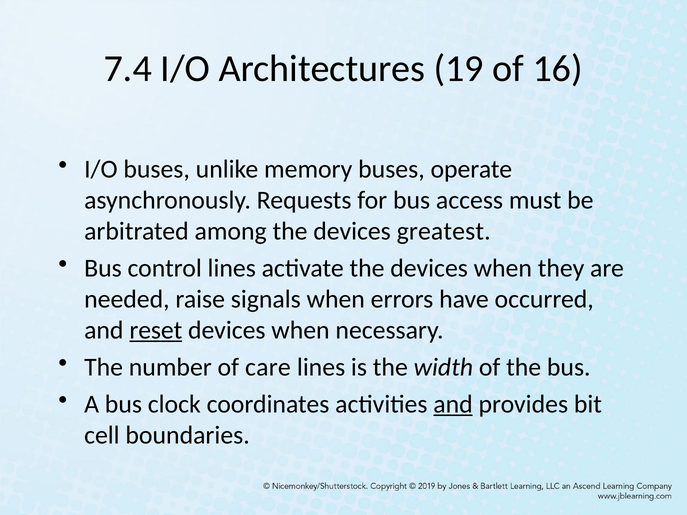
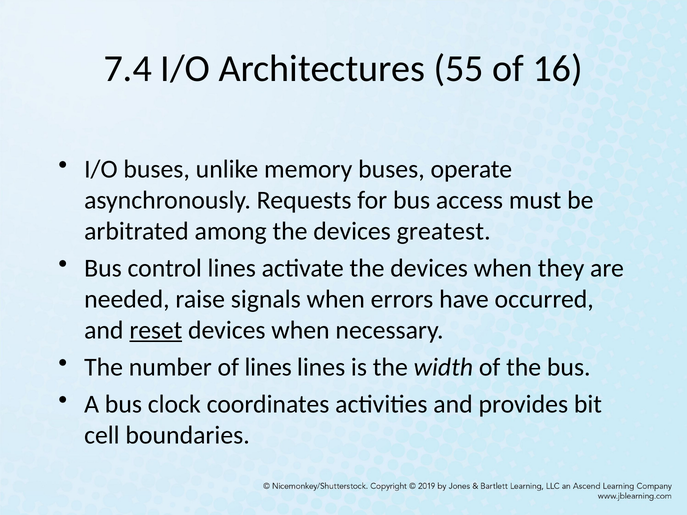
19: 19 -> 55
of care: care -> lines
and at (453, 404) underline: present -> none
